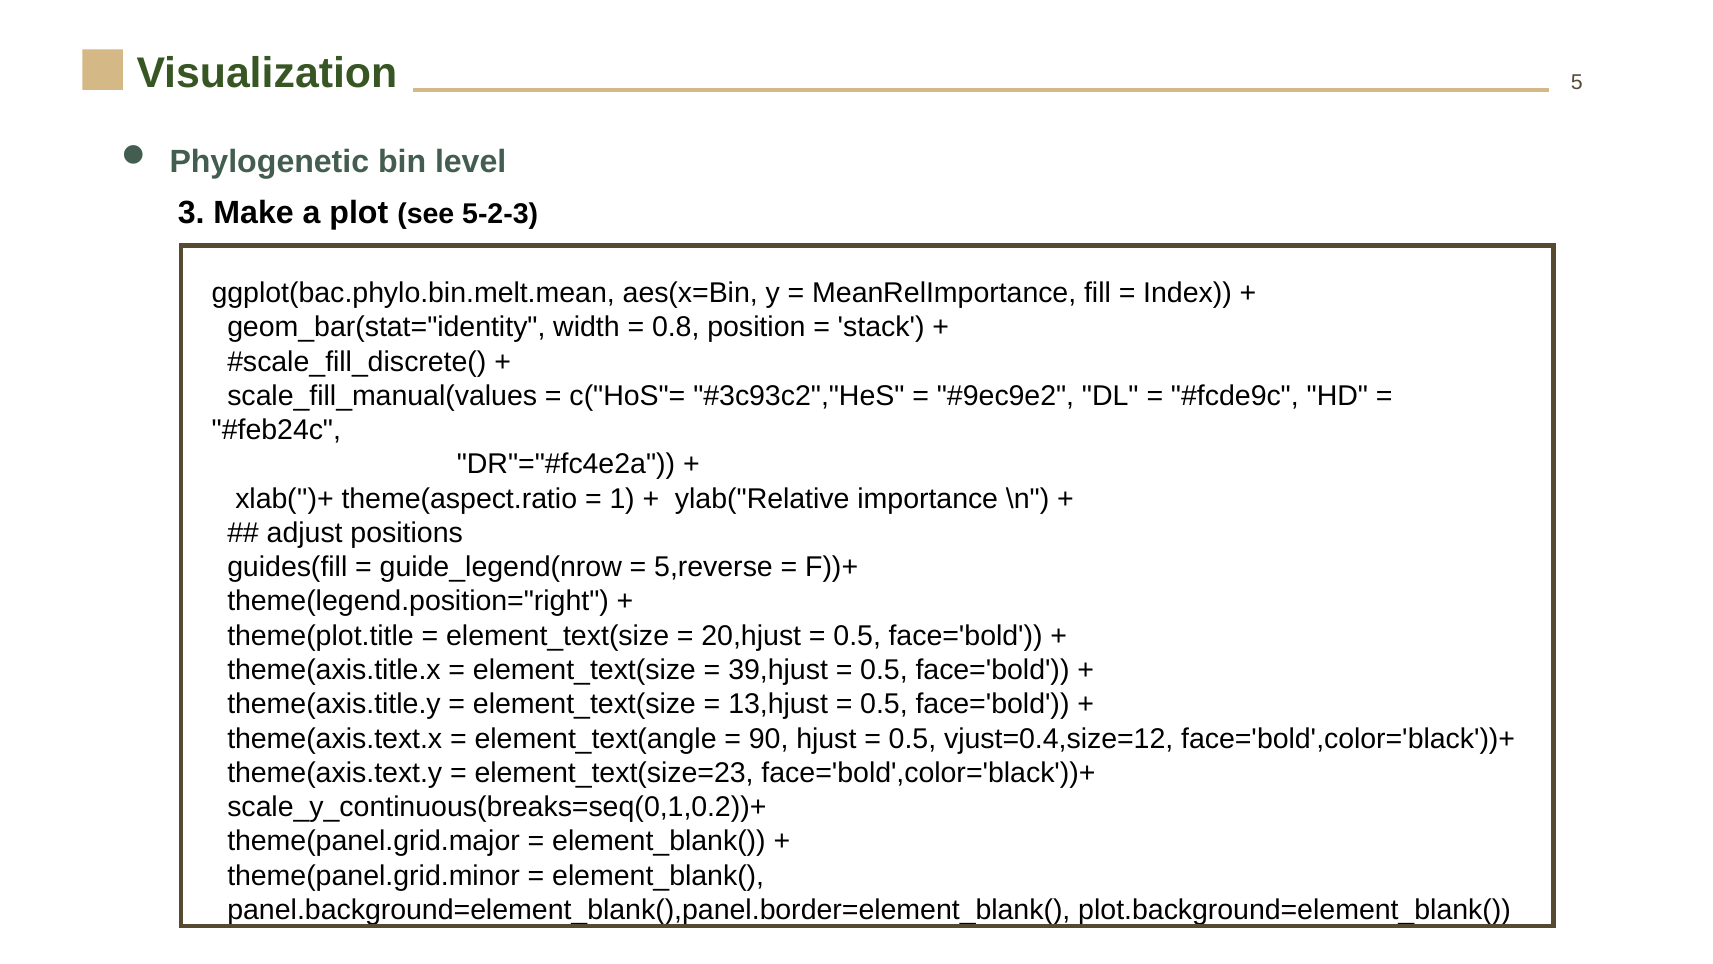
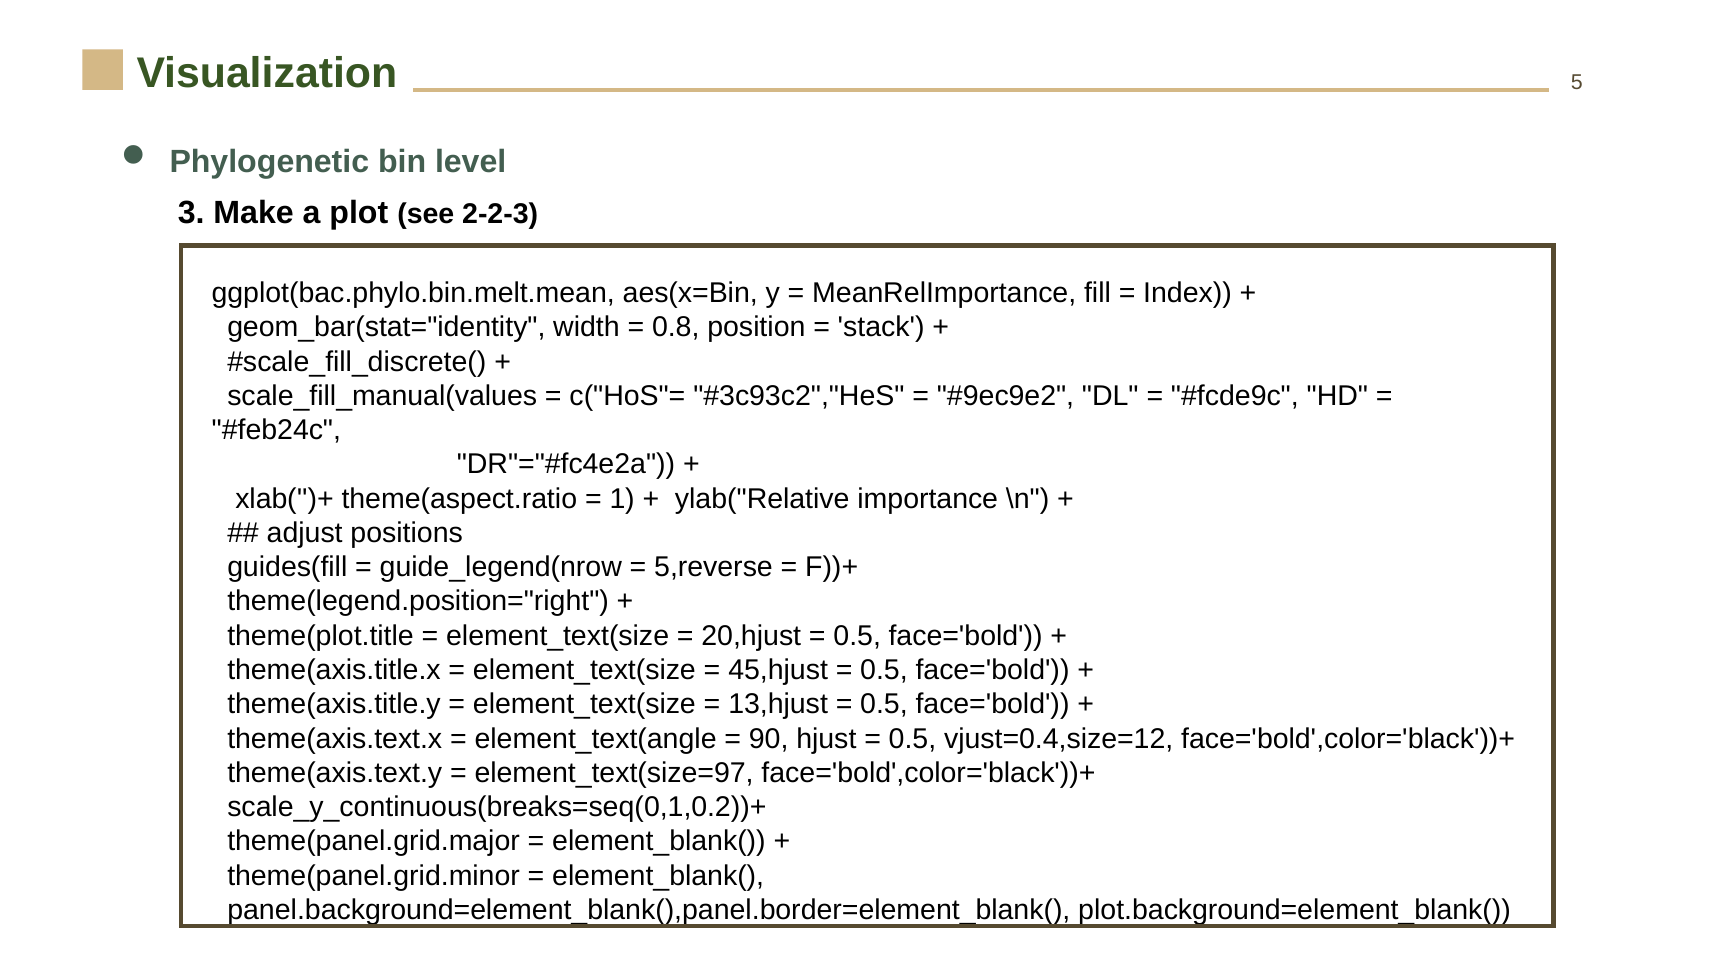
5-2-3: 5-2-3 -> 2-2-3
39,hjust: 39,hjust -> 45,hjust
element_text(size=23: element_text(size=23 -> element_text(size=97
